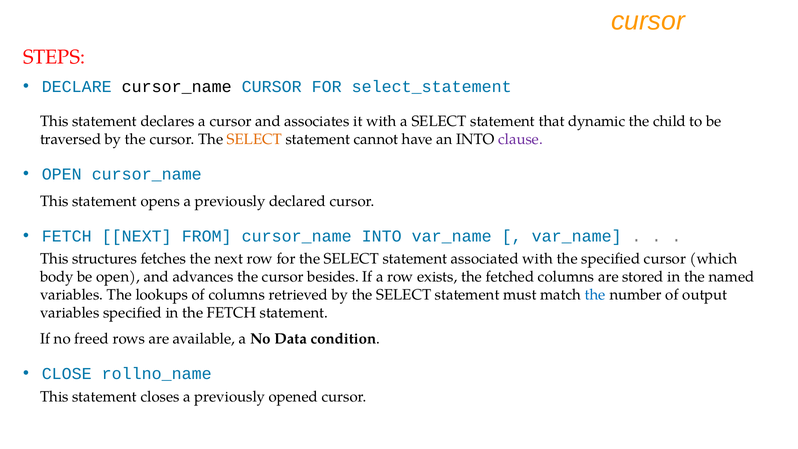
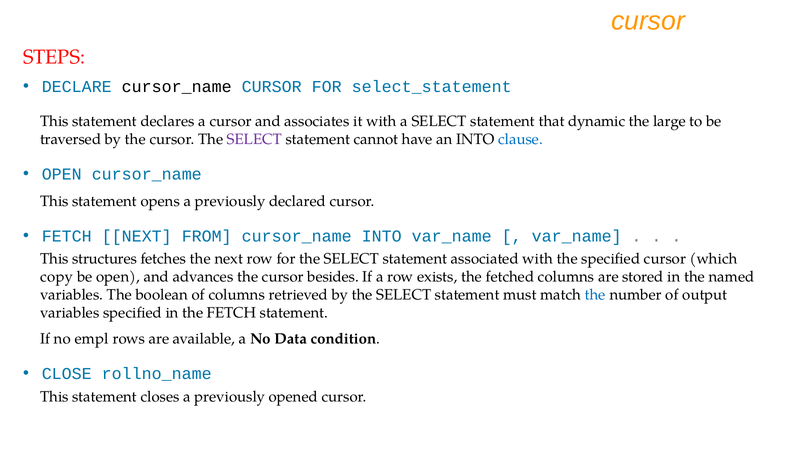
child: child -> large
SELECT at (254, 139) colour: orange -> purple
clause colour: purple -> blue
body: body -> copy
lookups: lookups -> boolean
freed: freed -> empl
